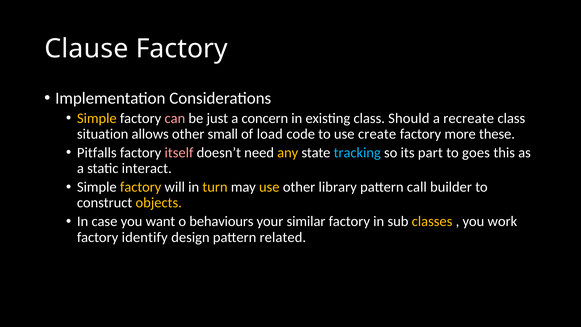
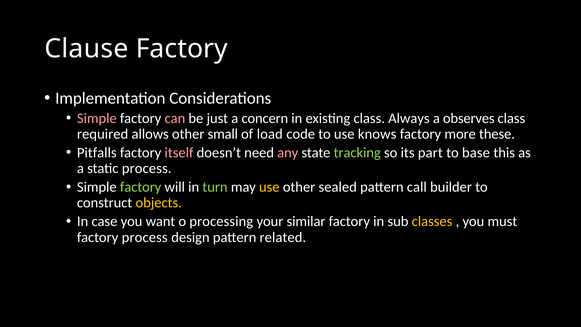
Simple at (97, 118) colour: yellow -> pink
Should: Should -> Always
recreate: recreate -> observes
situation: situation -> required
create: create -> knows
any colour: yellow -> pink
tracking colour: light blue -> light green
goes: goes -> base
static interact: interact -> process
factory at (141, 187) colour: yellow -> light green
turn colour: yellow -> light green
library: library -> sealed
behaviours: behaviours -> processing
work: work -> must
factory identify: identify -> process
